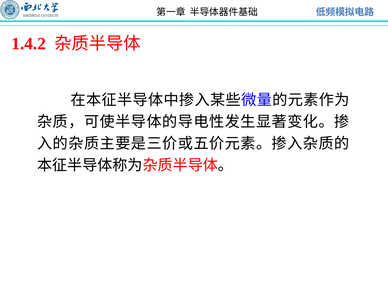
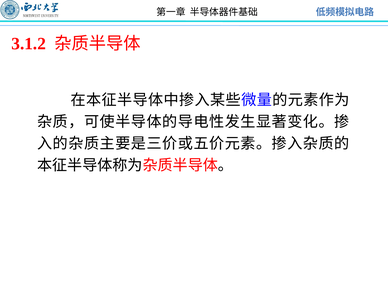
1.4.2: 1.4.2 -> 3.1.2
